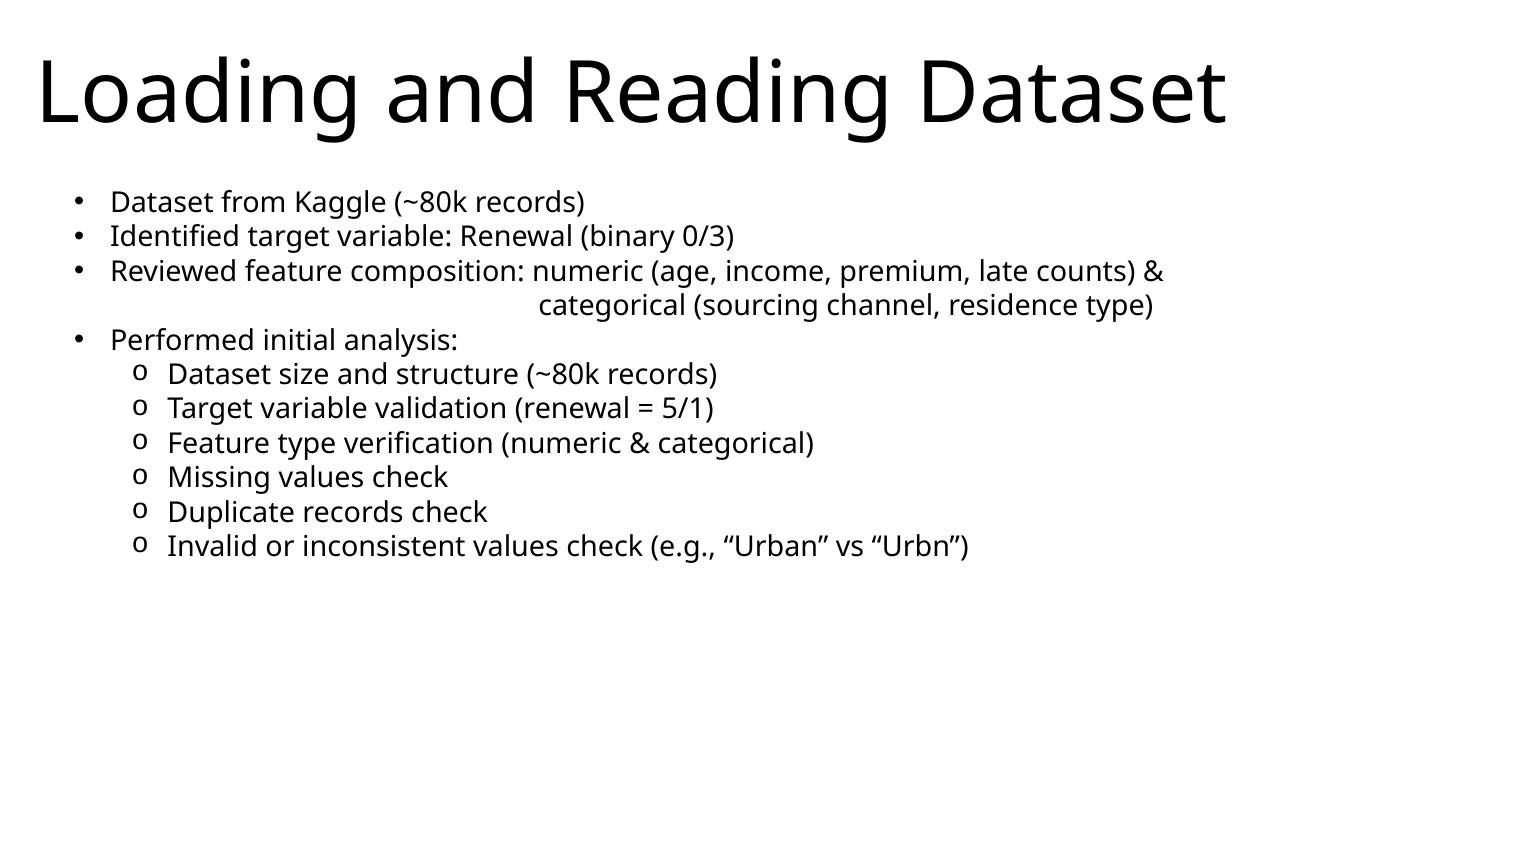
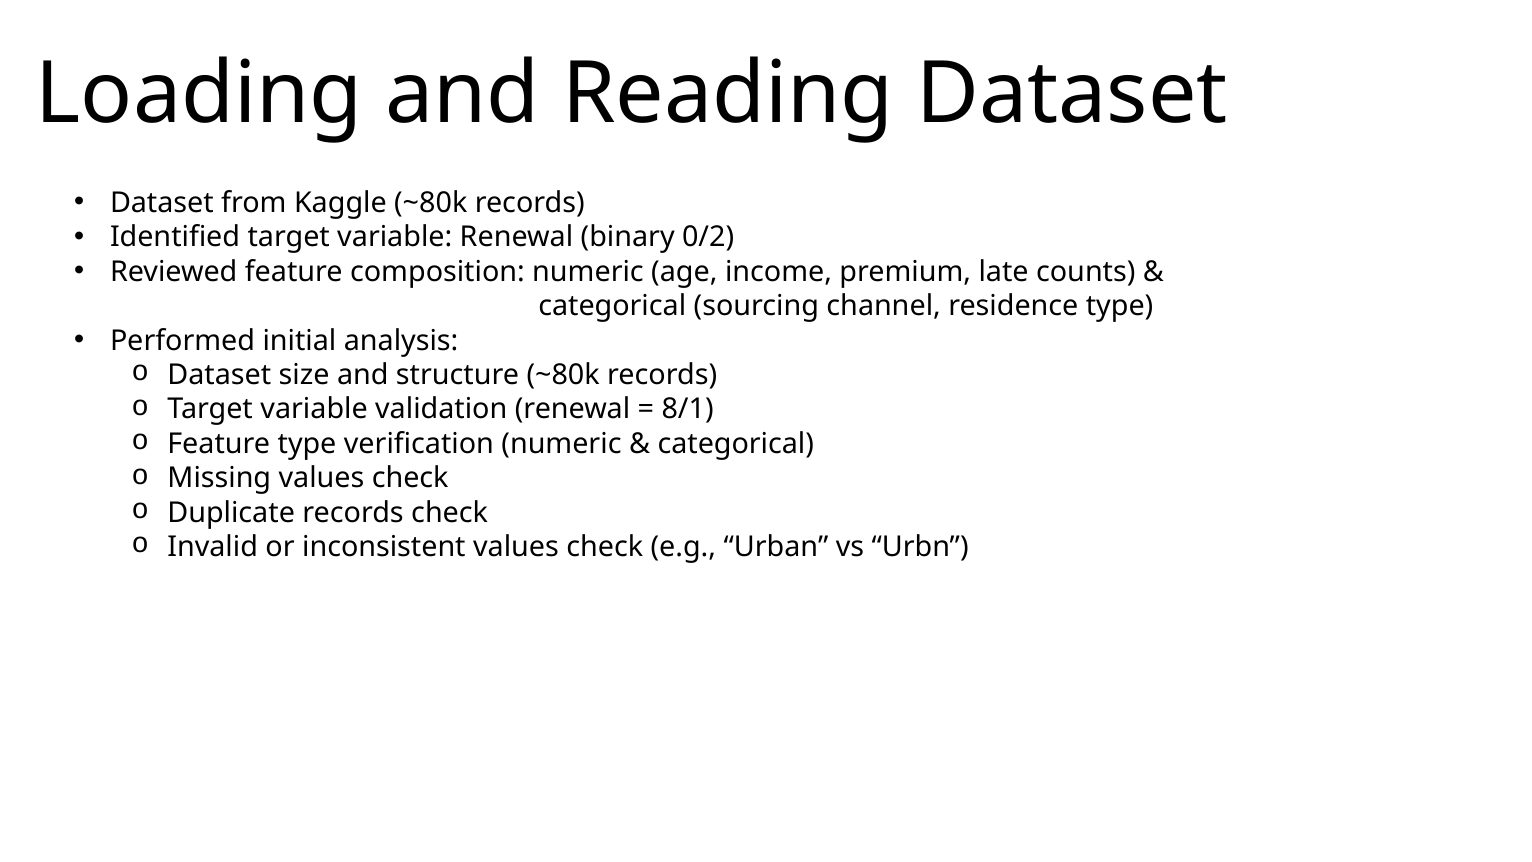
0/3: 0/3 -> 0/2
5/1: 5/1 -> 8/1
